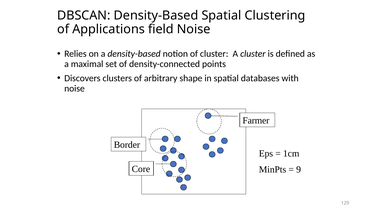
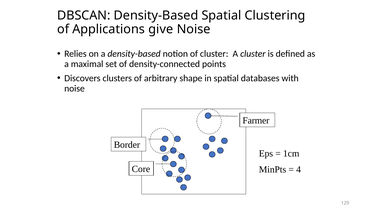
field: field -> give
9: 9 -> 4
